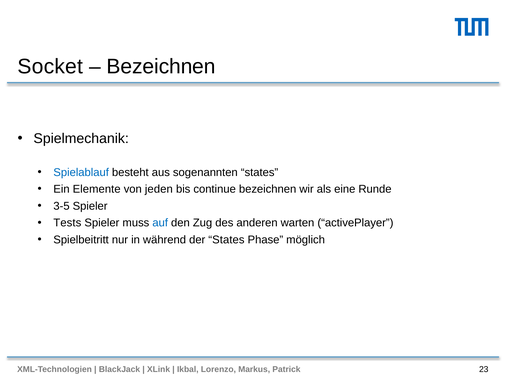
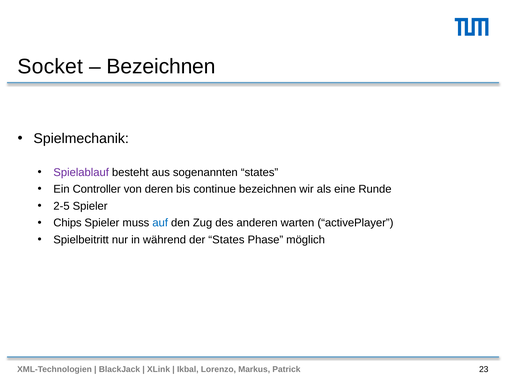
Spielablauf colour: blue -> purple
Elemente: Elemente -> Controller
jeden: jeden -> deren
3-5: 3-5 -> 2-5
Tests: Tests -> Chips
